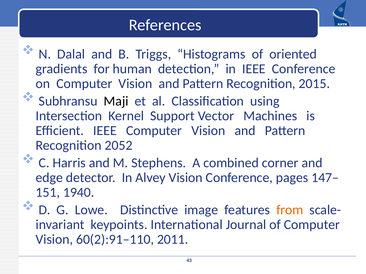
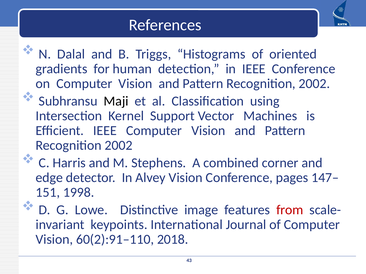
2015 at (314, 84): 2015 -> 2002
2052 at (119, 146): 2052 -> 2002
1940: 1940 -> 1998
from colour: orange -> red
2011: 2011 -> 2018
